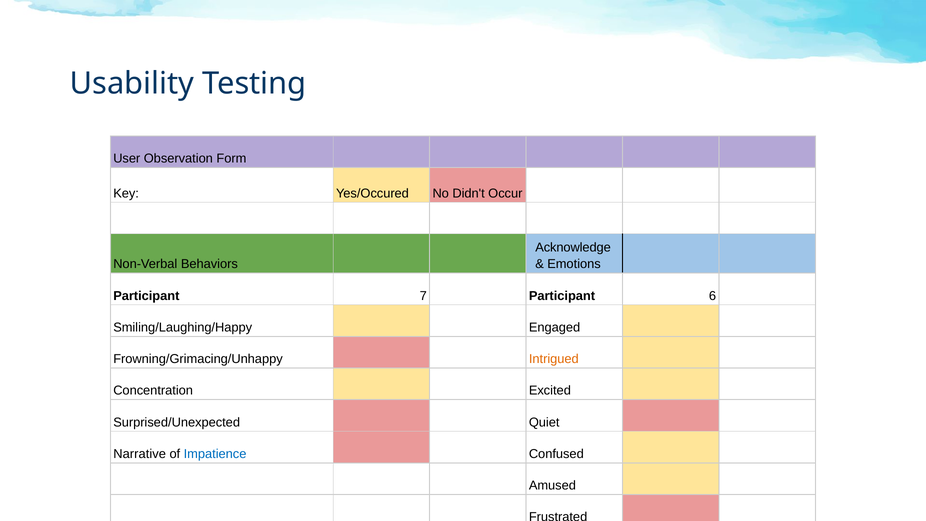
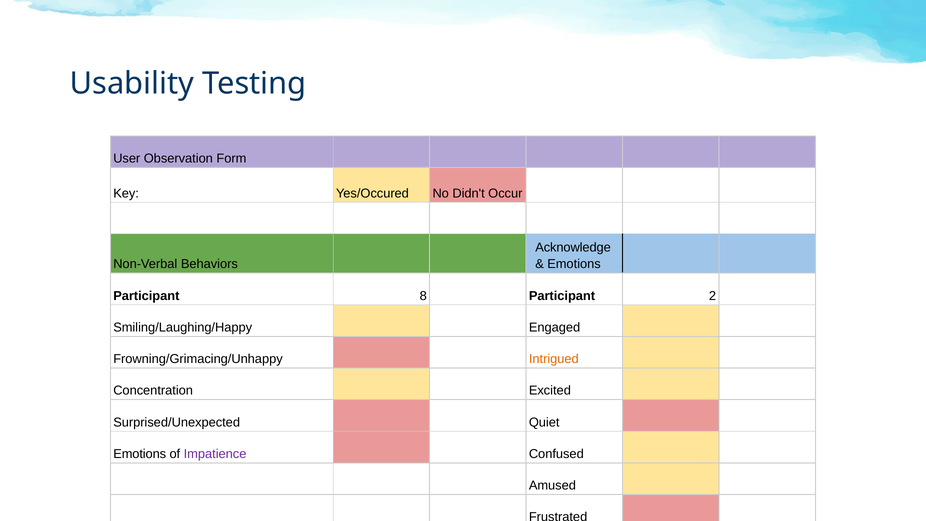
7: 7 -> 8
6: 6 -> 2
Narrative at (140, 454): Narrative -> Emotions
Impatience colour: blue -> purple
